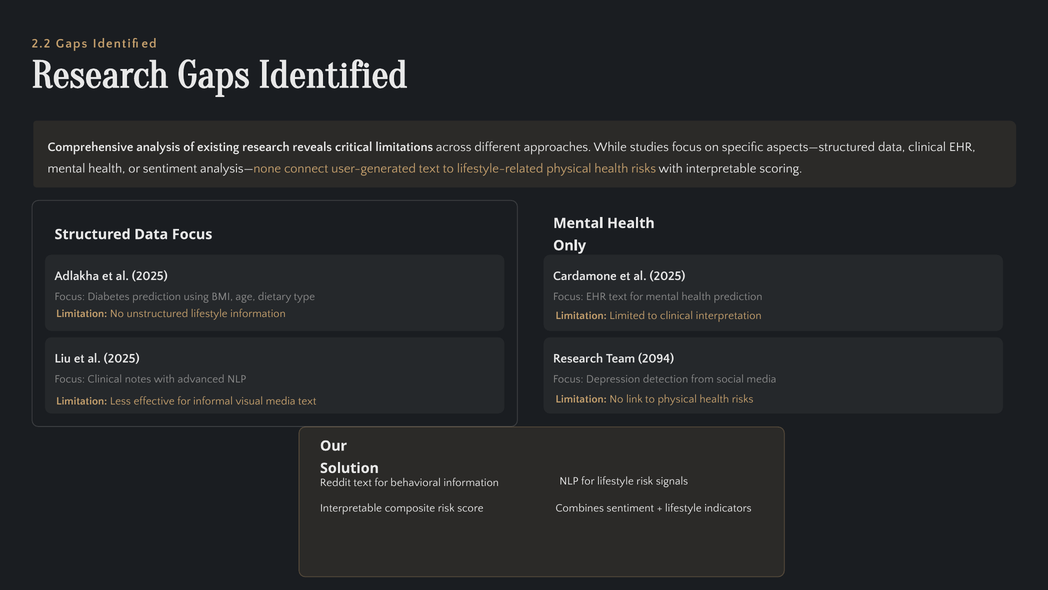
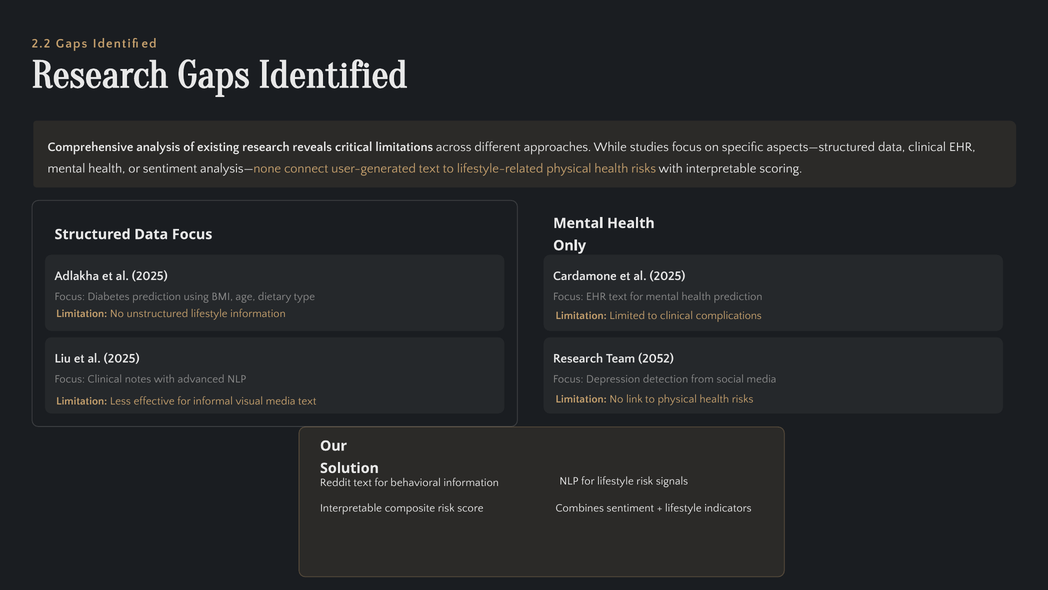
interpretation: interpretation -> complications
2094: 2094 -> 2052
